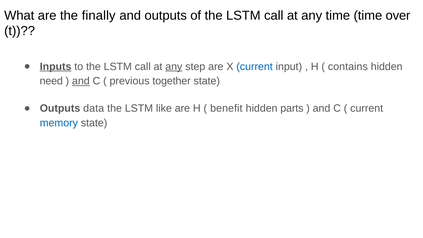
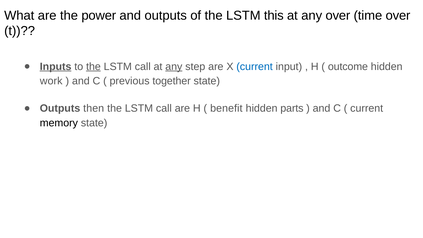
finally: finally -> power
of the LSTM call: call -> this
any time: time -> over
the at (93, 67) underline: none -> present
contains: contains -> outcome
need: need -> work
and at (81, 81) underline: present -> none
data: data -> then
like at (164, 108): like -> call
memory colour: blue -> black
